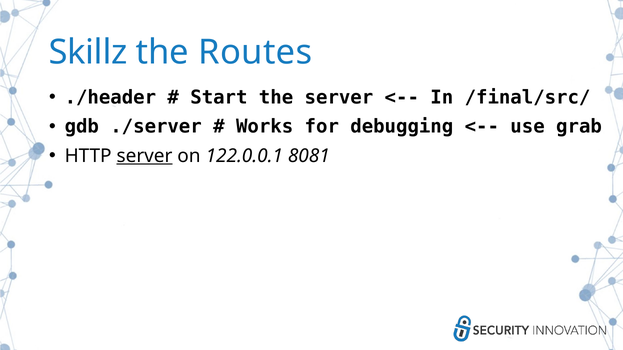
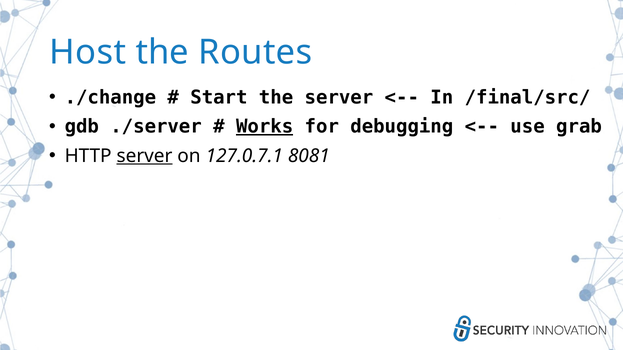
Skillz: Skillz -> Host
./header: ./header -> ./change
Works underline: none -> present
122.0.0.1: 122.0.0.1 -> 127.0.7.1
